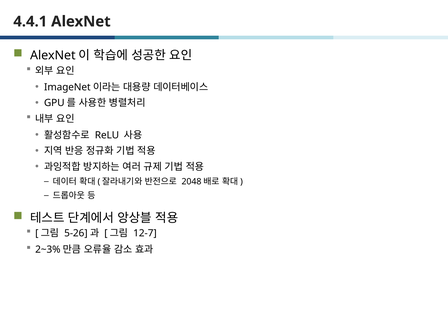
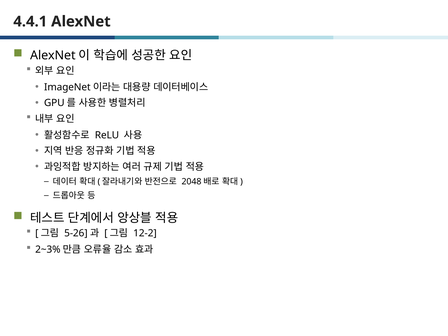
12-7: 12-7 -> 12-2
